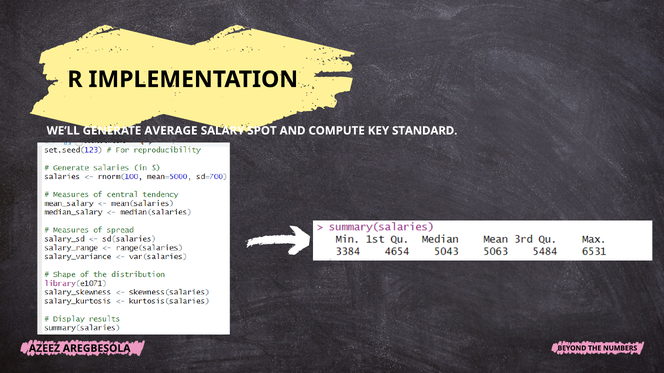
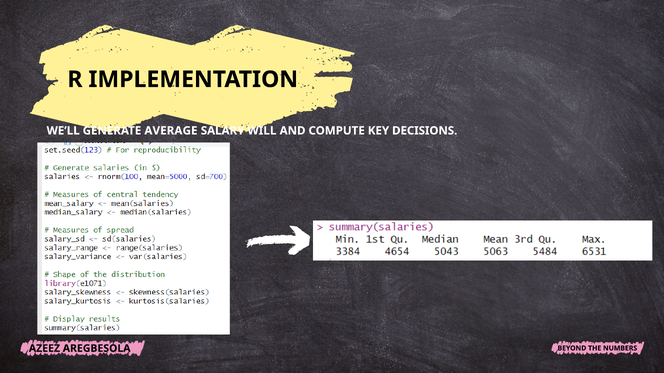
SPOT: SPOT -> WILL
STANDARD: STANDARD -> DECISIONS
